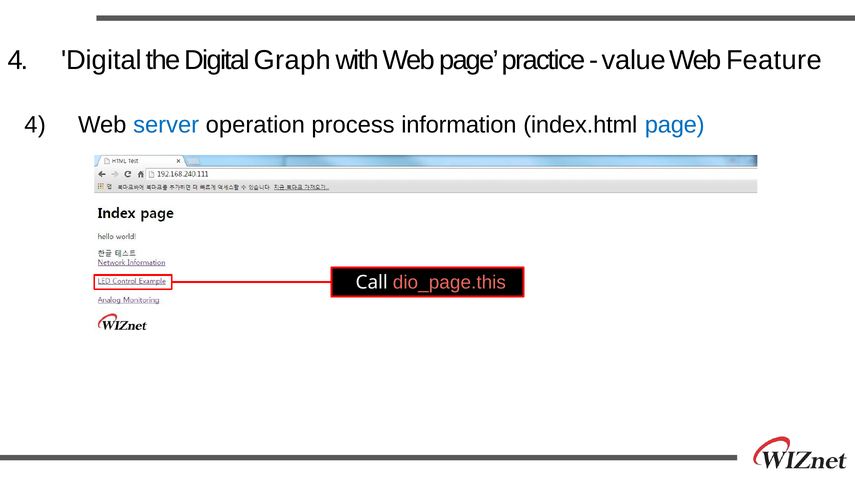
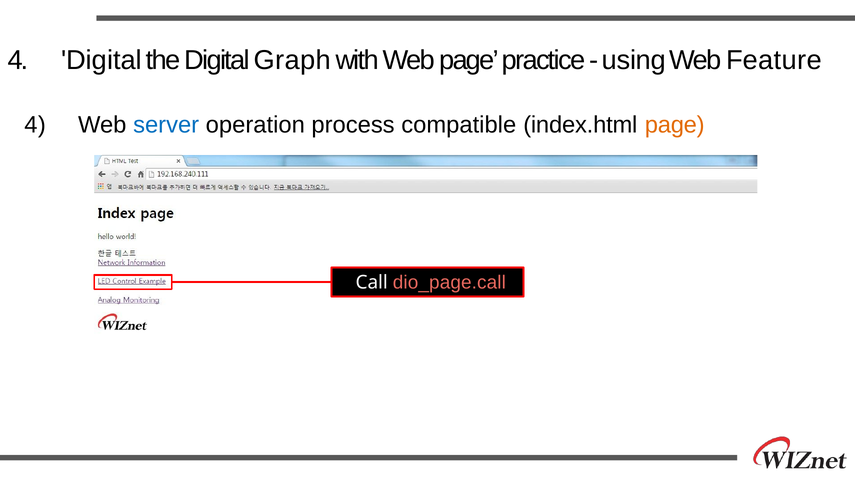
value: value -> using
information: information -> compatible
page at (675, 125) colour: blue -> orange
dio_page.this: dio_page.this -> dio_page.call
